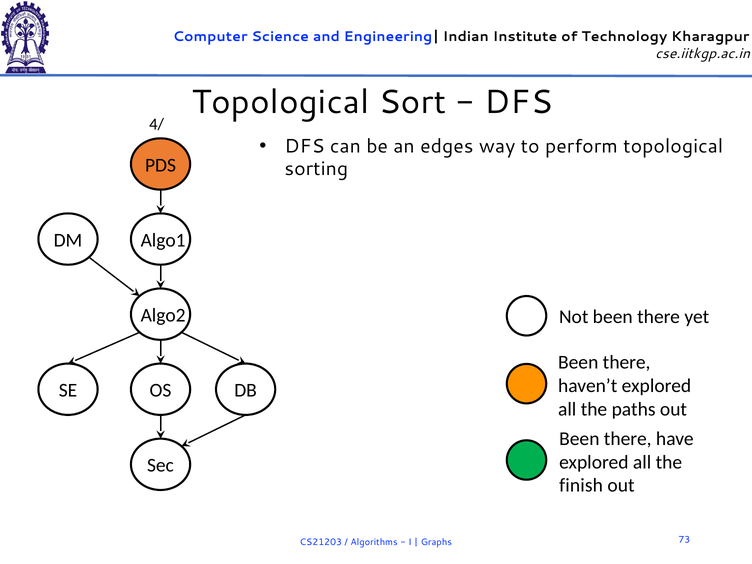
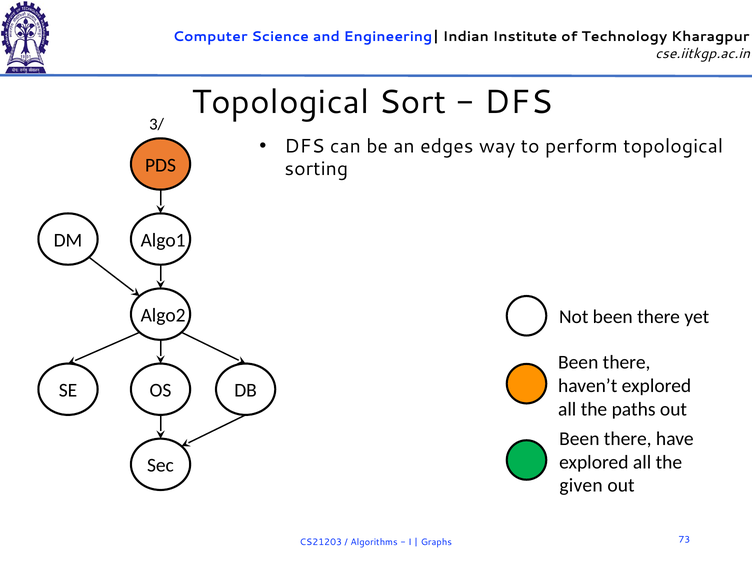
4/: 4/ -> 3/
finish: finish -> given
